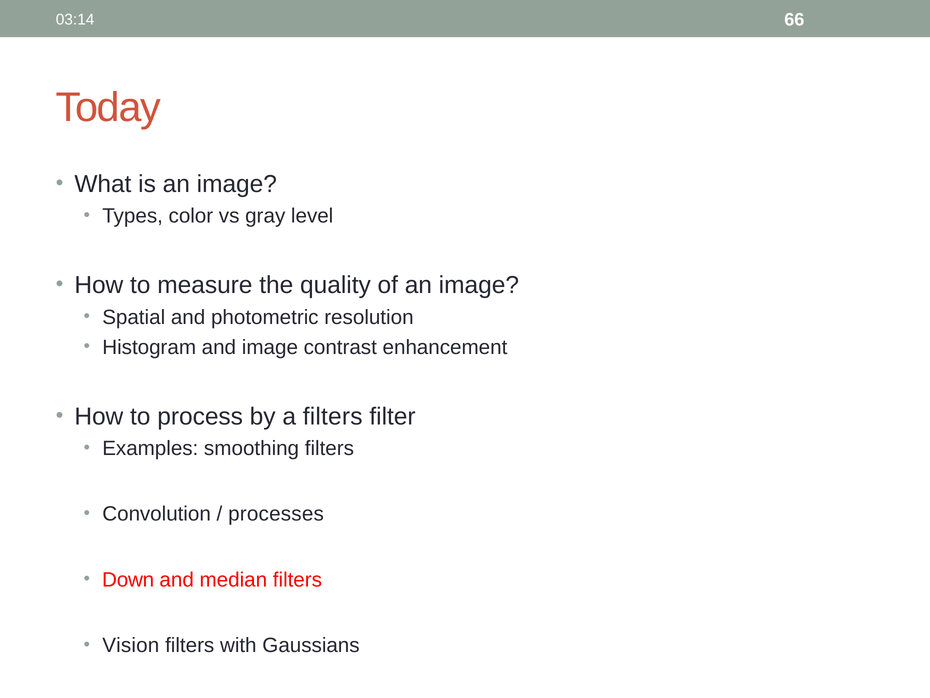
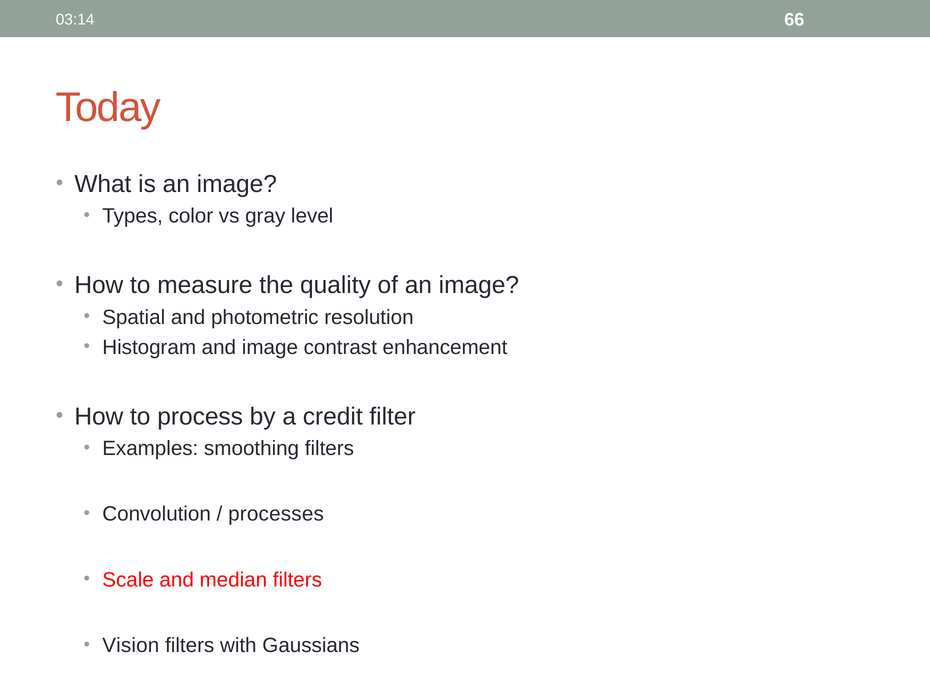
a filters: filters -> credit
Down: Down -> Scale
